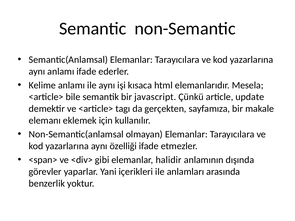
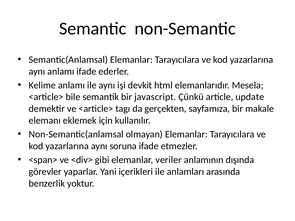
kısaca: kısaca -> devkit
özelliği: özelliği -> soruna
halidir: halidir -> veriler
